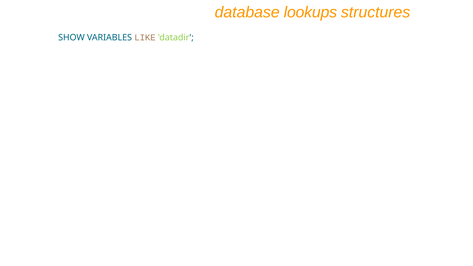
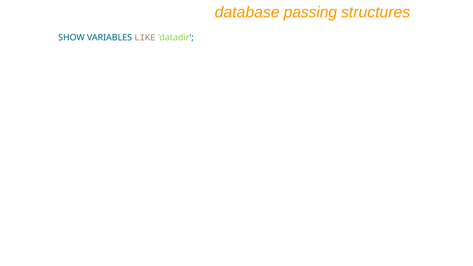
lookups: lookups -> passing
